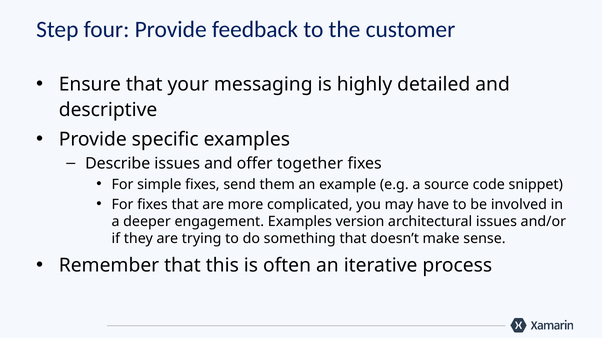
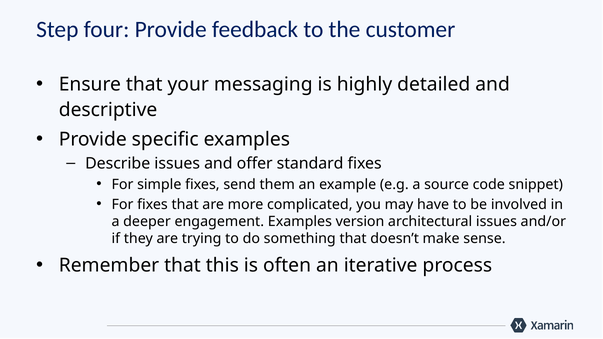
together: together -> standard
